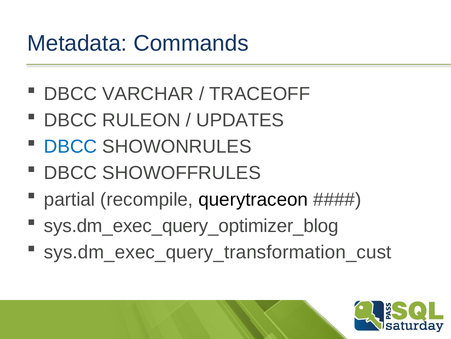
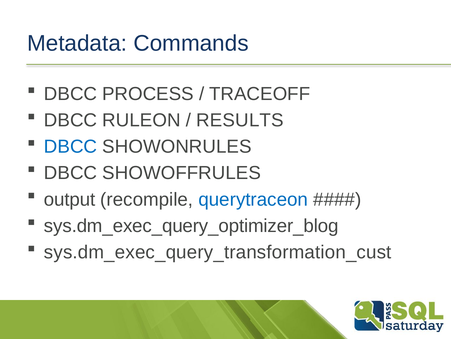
VARCHAR: VARCHAR -> PROCESS
UPDATES: UPDATES -> RESULTS
partial: partial -> output
querytraceon colour: black -> blue
